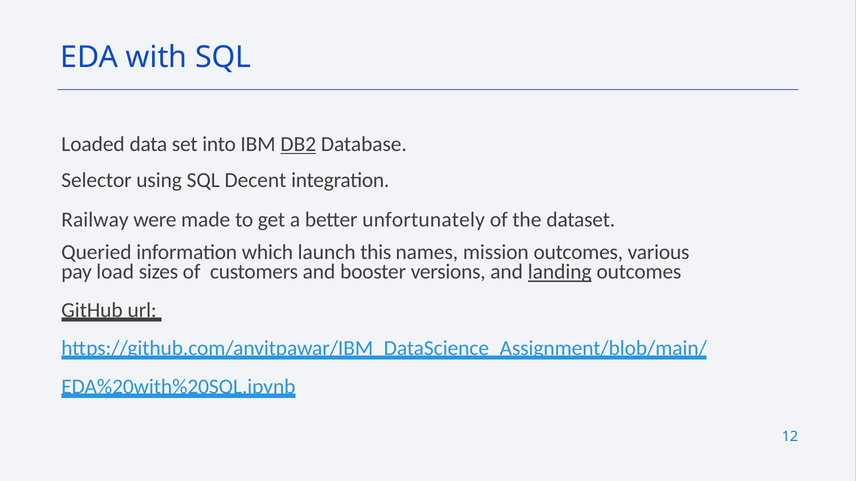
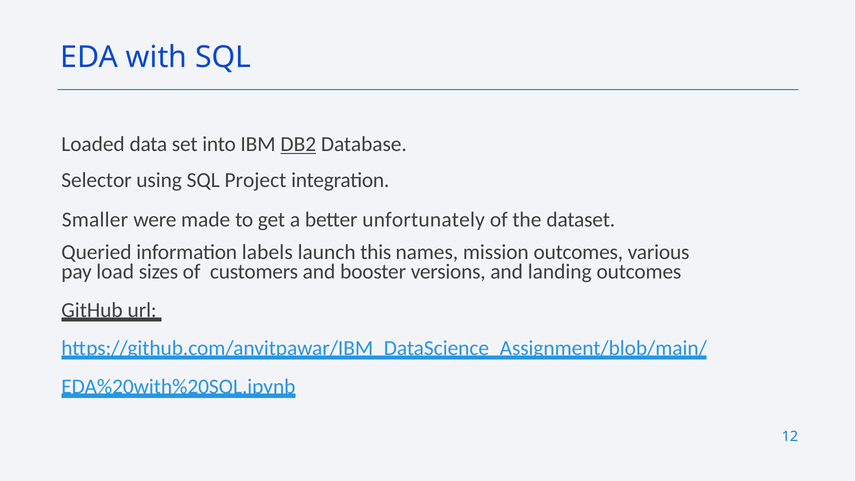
Decent: Decent -> Project
Railway: Railway -> Smaller
which: which -> labels
landing underline: present -> none
